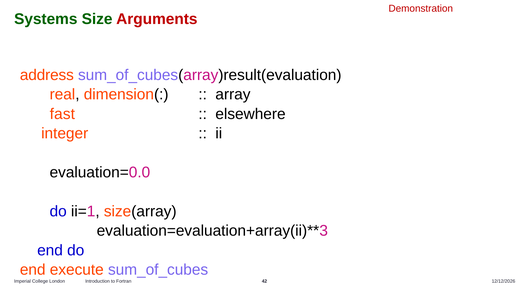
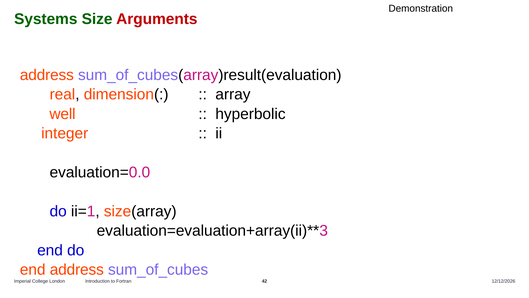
Demonstration colour: red -> black
fast: fast -> well
elsewhere: elsewhere -> hyperbolic
end execute: execute -> address
